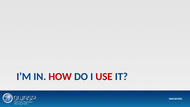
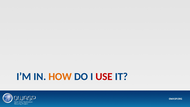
HOW colour: red -> orange
